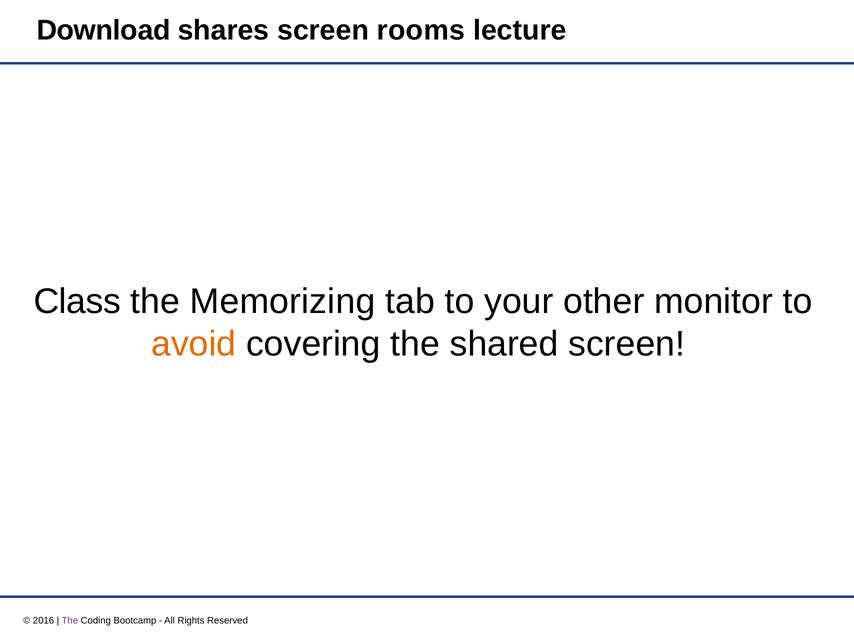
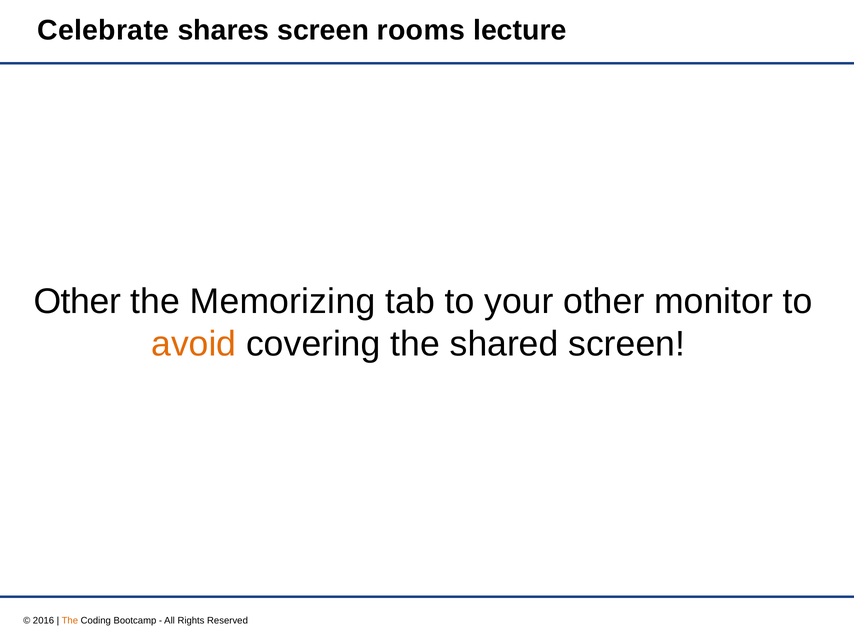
Download: Download -> Celebrate
Class at (77, 301): Class -> Other
The at (70, 620) colour: purple -> orange
